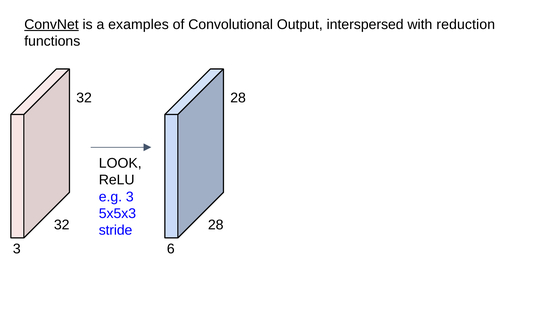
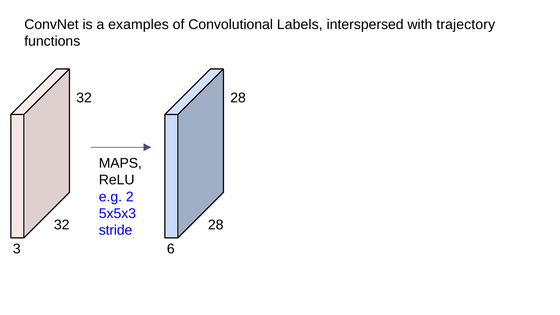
ConvNet underline: present -> none
Output: Output -> Labels
reduction: reduction -> trajectory
LOOK: LOOK -> MAPS
e.g 3: 3 -> 2
